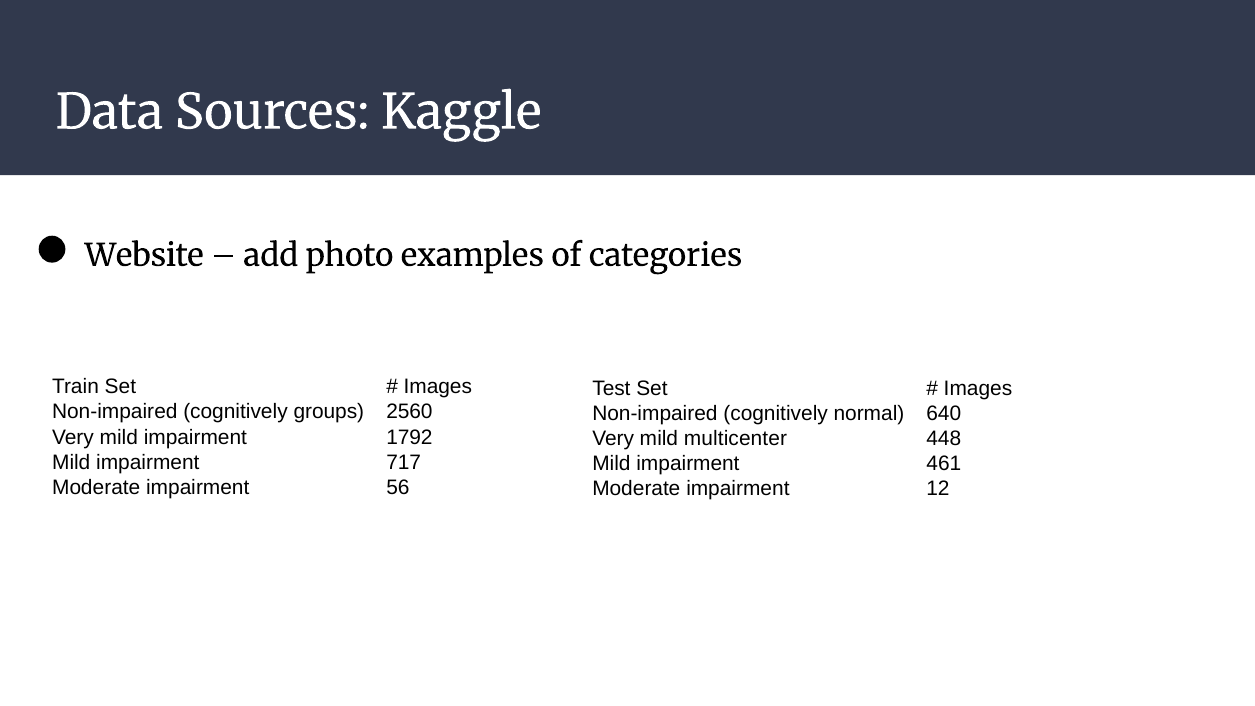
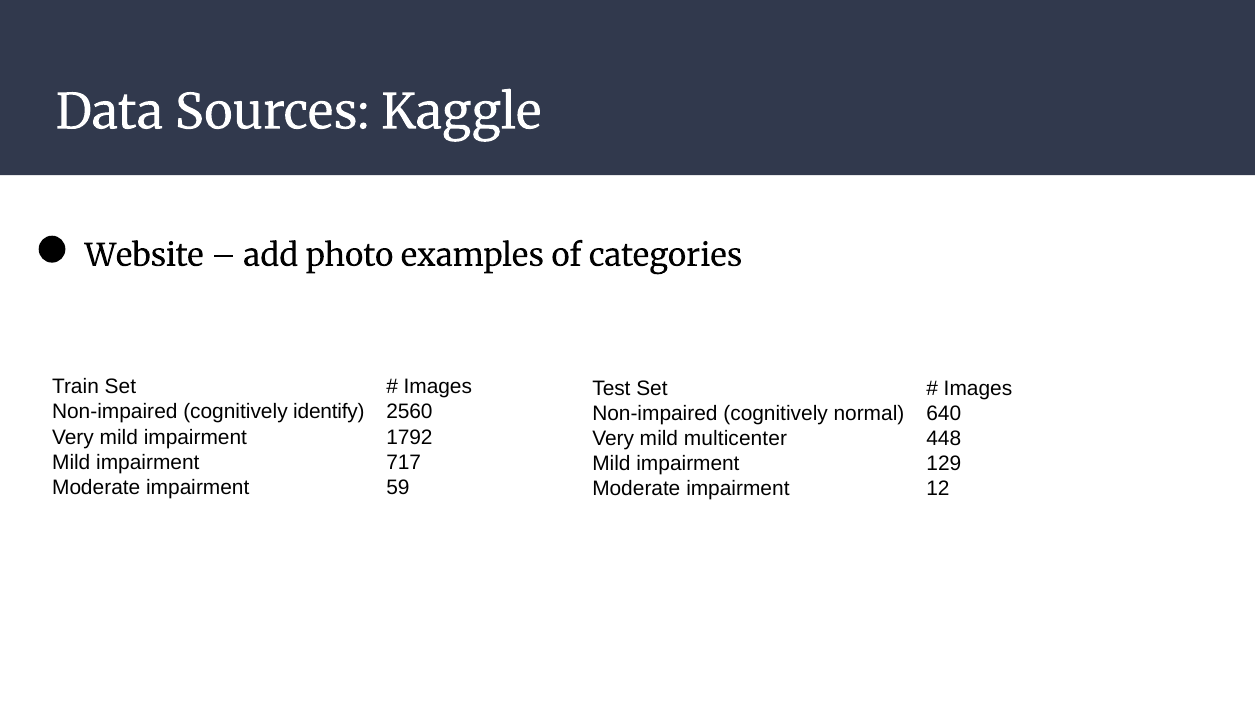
groups: groups -> identify
461: 461 -> 129
56: 56 -> 59
